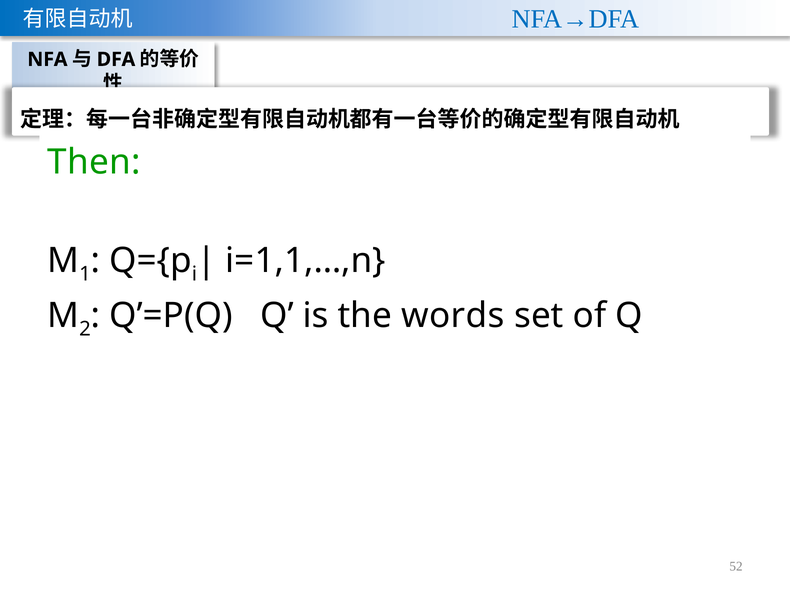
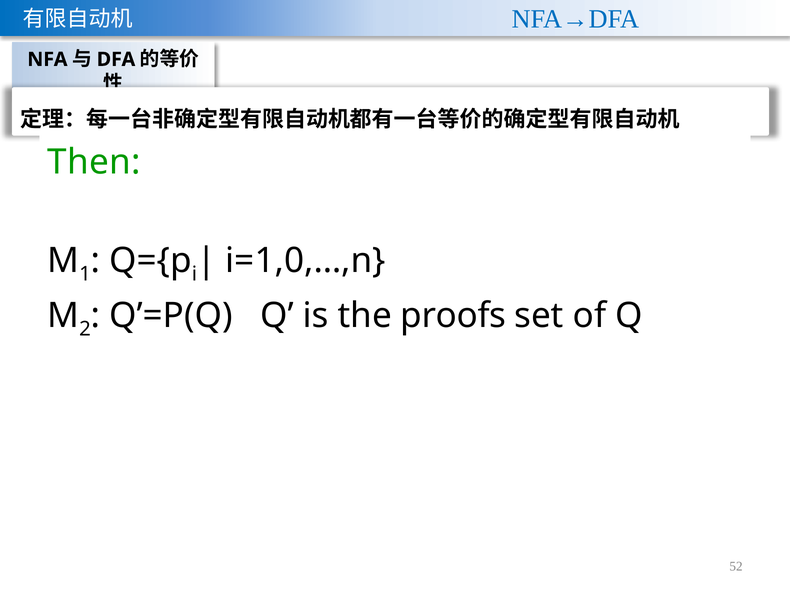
i=1,1,…,n: i=1,1,…,n -> i=1,0,…,n
words: words -> proofs
